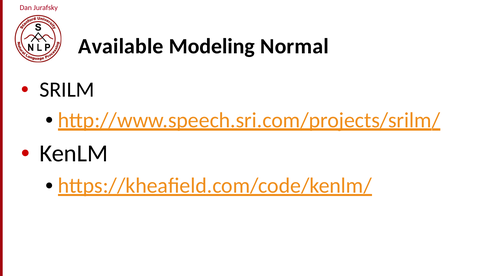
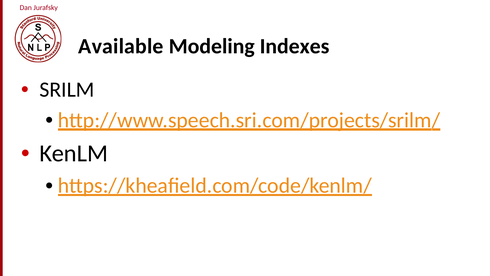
Normal: Normal -> Indexes
